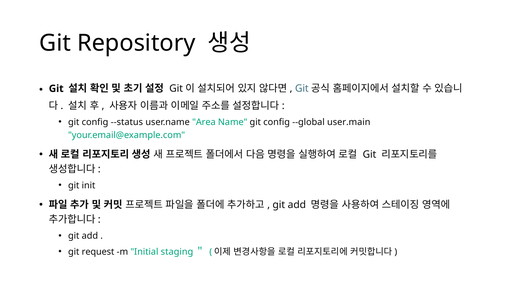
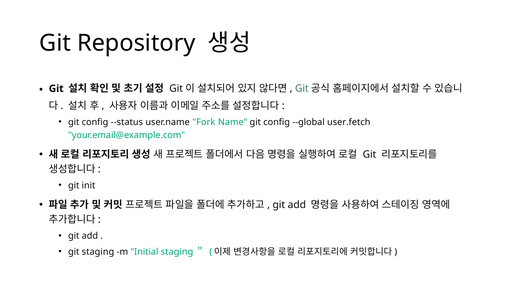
Area: Area -> Fork
user.main: user.main -> user.fetch
git request: request -> staging
